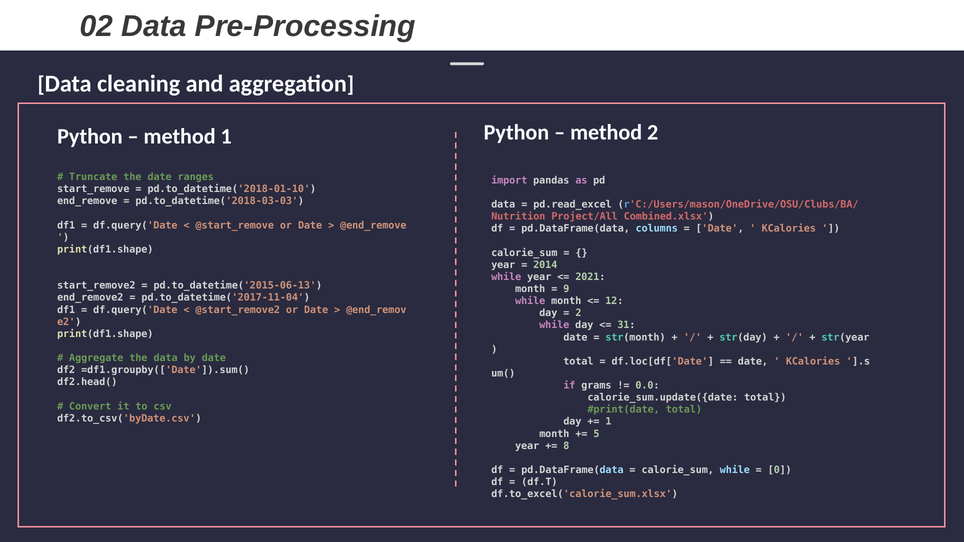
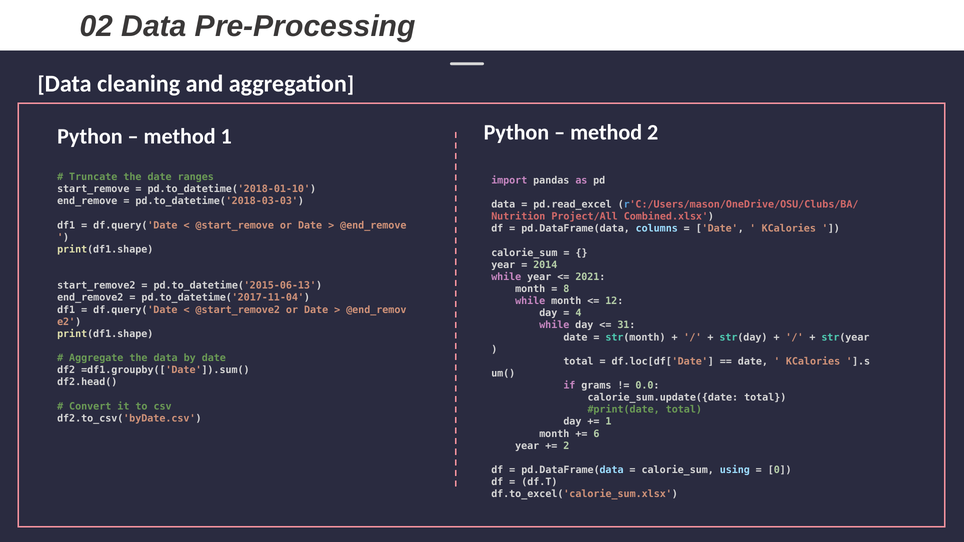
9: 9 -> 8
2 at (578, 313): 2 -> 4
5: 5 -> 6
8 at (566, 446): 8 -> 2
calorie_sum while: while -> using
